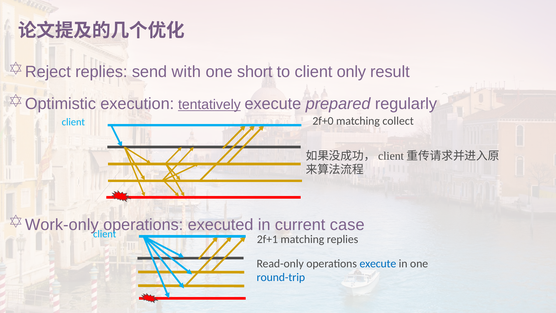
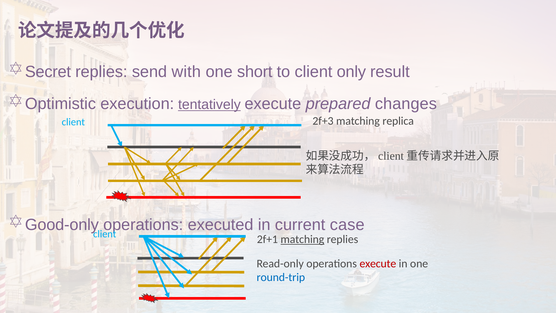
Reject: Reject -> Secret
regularly: regularly -> changes
2f+0: 2f+0 -> 2f+3
collect: collect -> replica
Work-only: Work-only -> Good-only
matching at (302, 239) underline: none -> present
execute at (378, 263) colour: blue -> red
